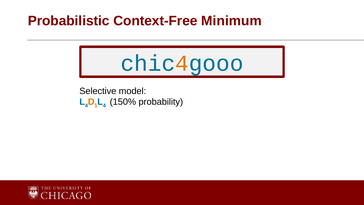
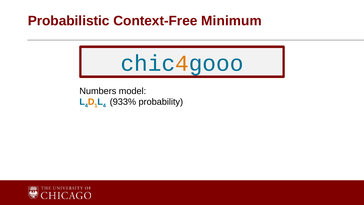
Selective: Selective -> Numbers
150%: 150% -> 933%
